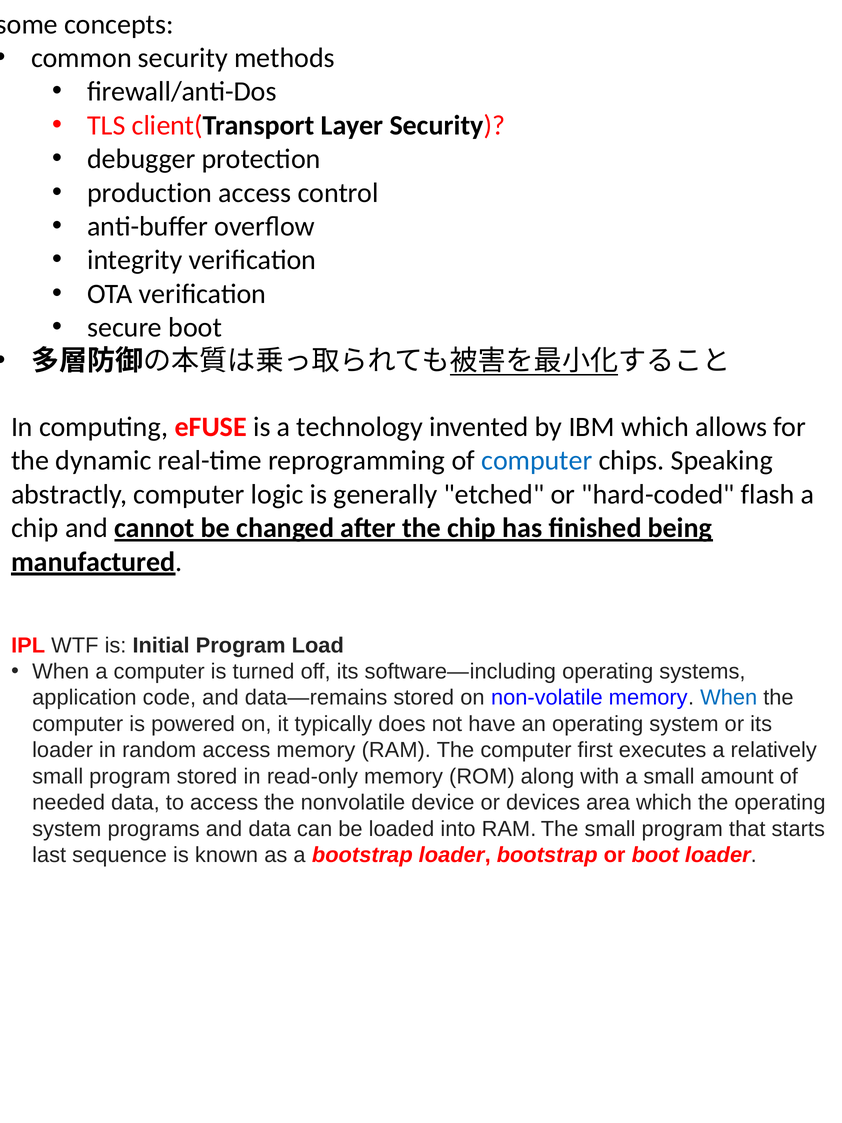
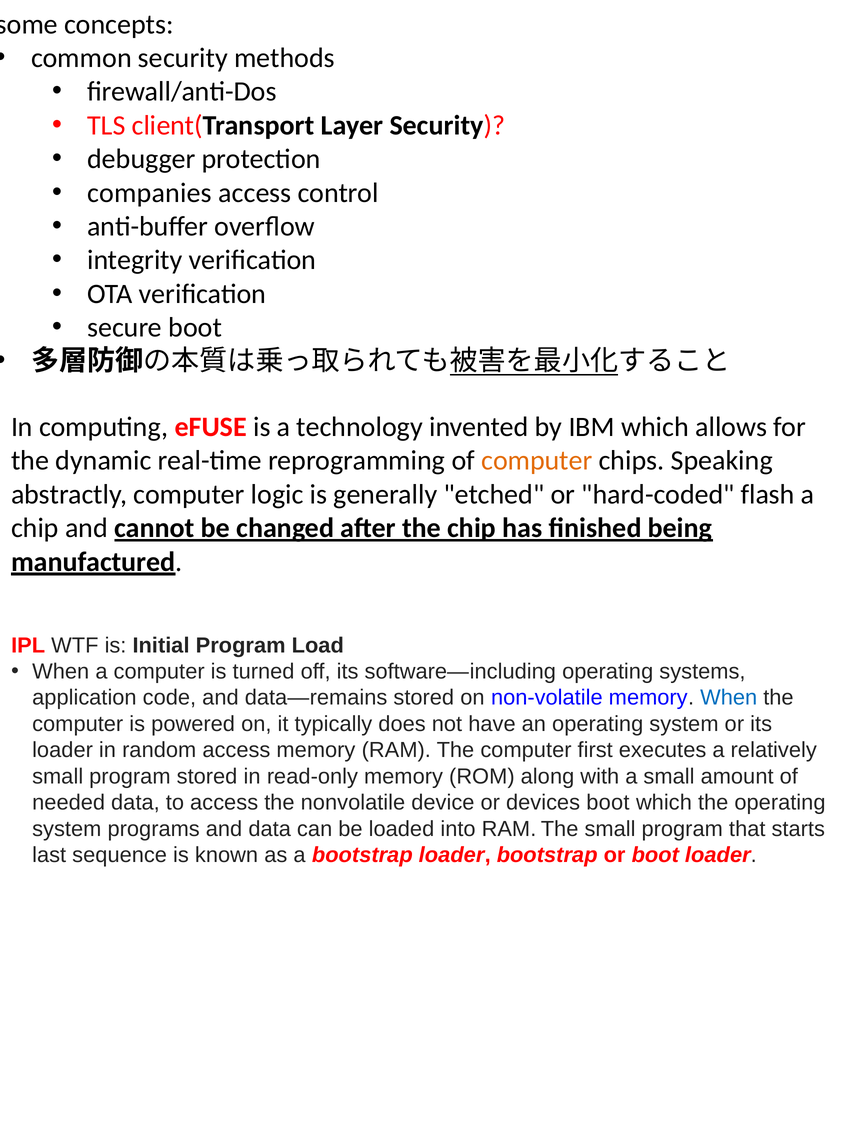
production: production -> companies
computer at (537, 461) colour: blue -> orange
devices area: area -> boot
